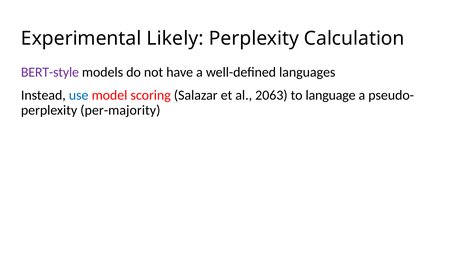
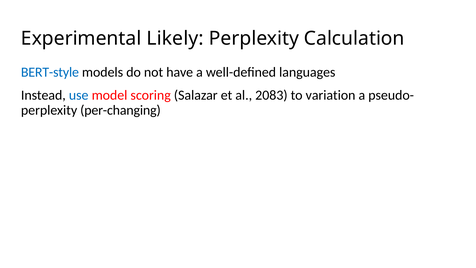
BERT-style colour: purple -> blue
2063: 2063 -> 2083
language: language -> variation
per-majority: per-majority -> per-changing
